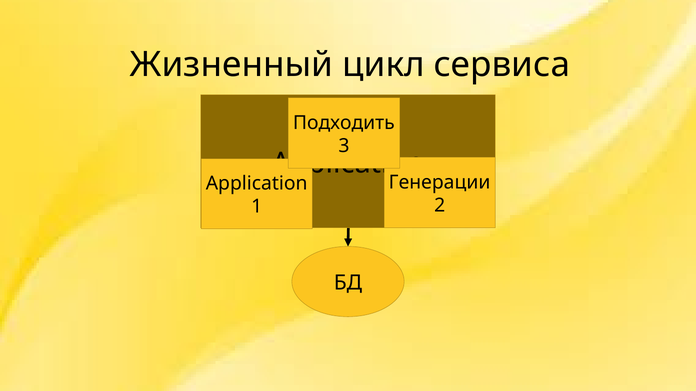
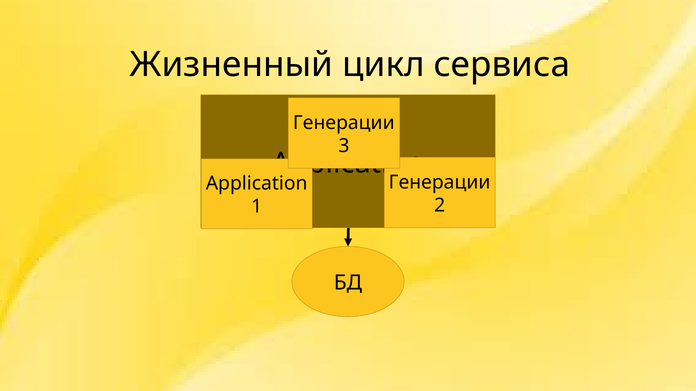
Подходить at (344, 123): Подходить -> Генерации
